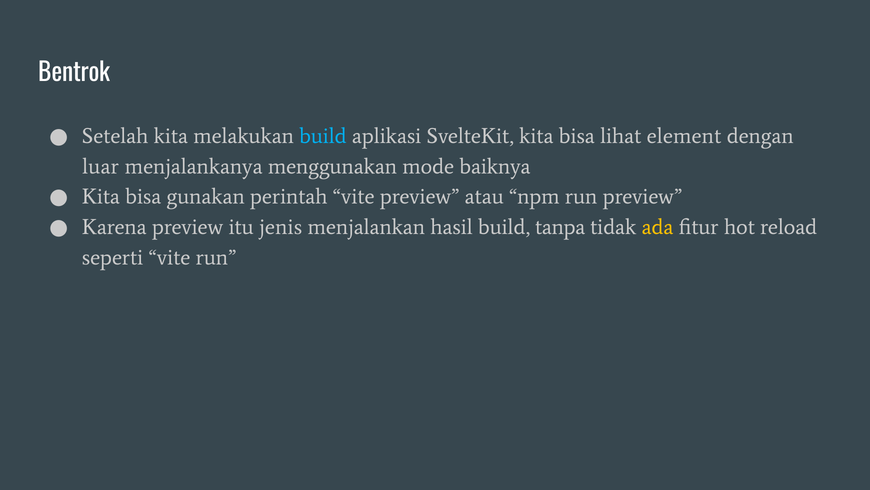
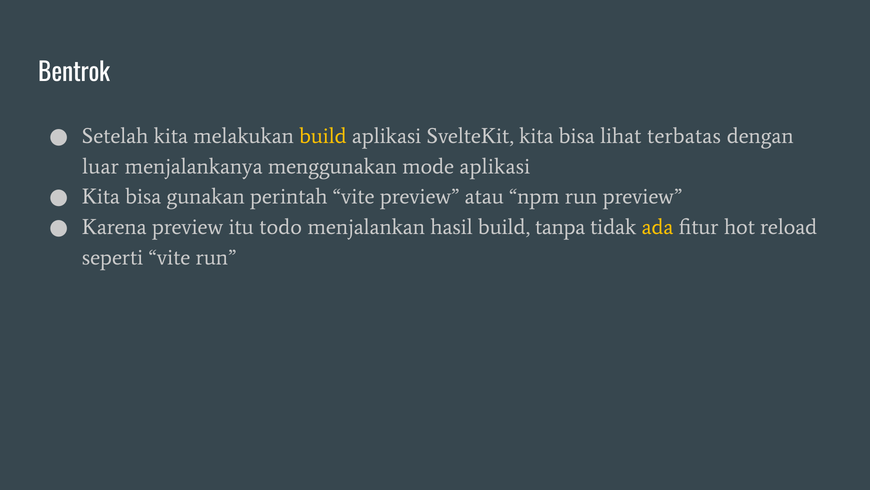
build at (323, 136) colour: light blue -> yellow
element: element -> terbatas
mode baiknya: baiknya -> aplikasi
jenis: jenis -> todo
